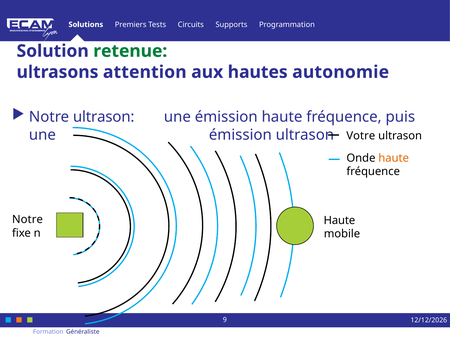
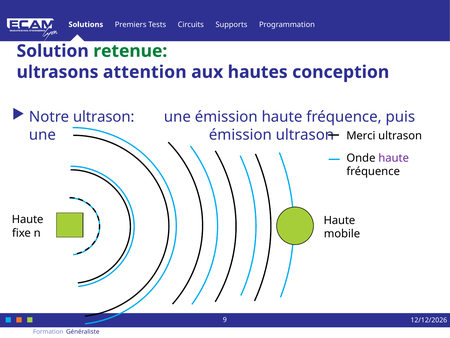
autonomie: autonomie -> conception
Votre: Votre -> Merci
haute at (394, 158) colour: orange -> purple
Notre at (27, 219): Notre -> Haute
